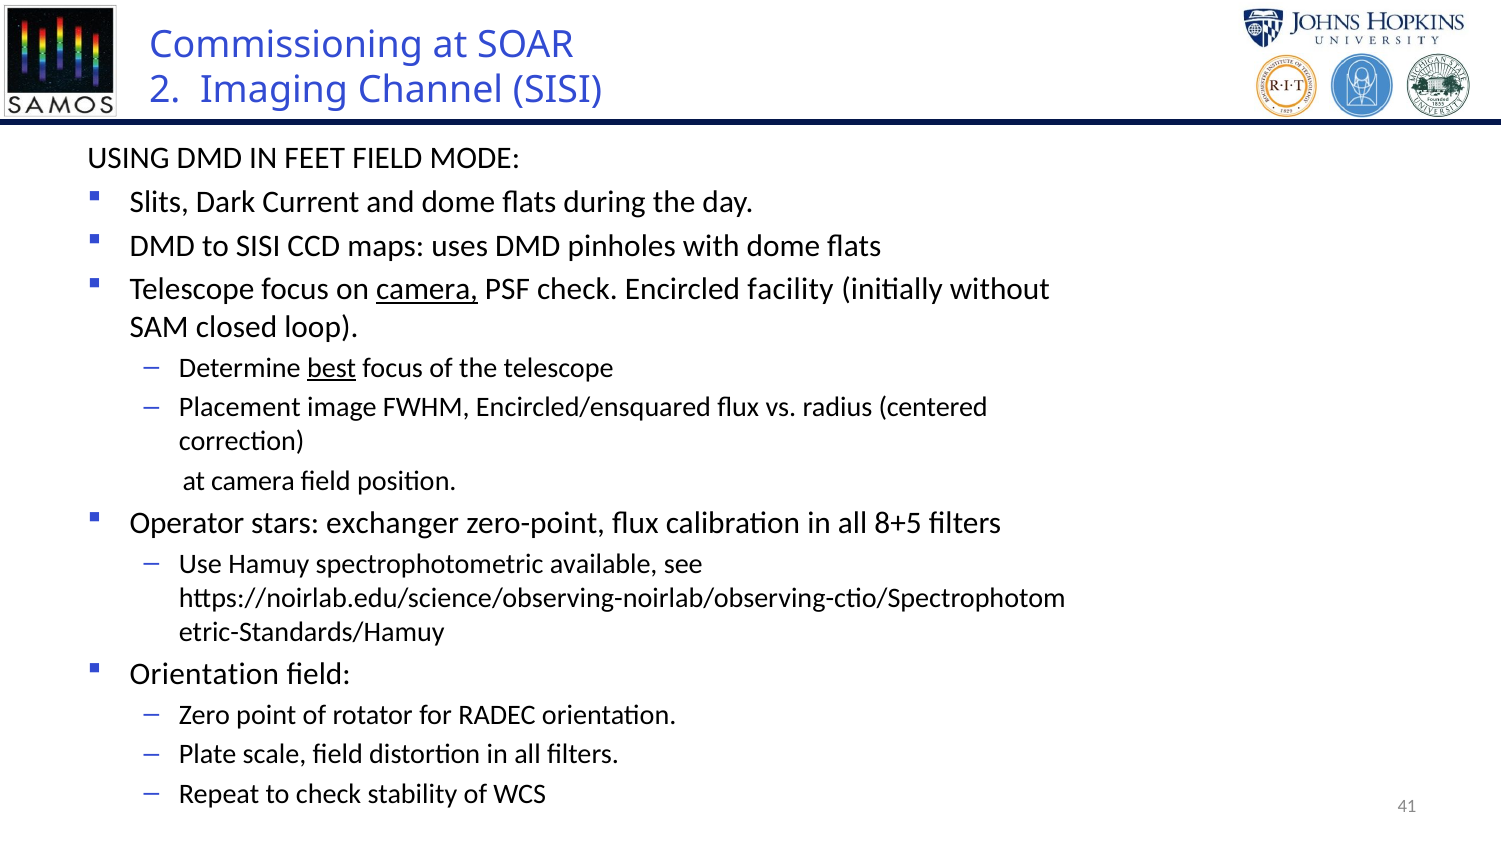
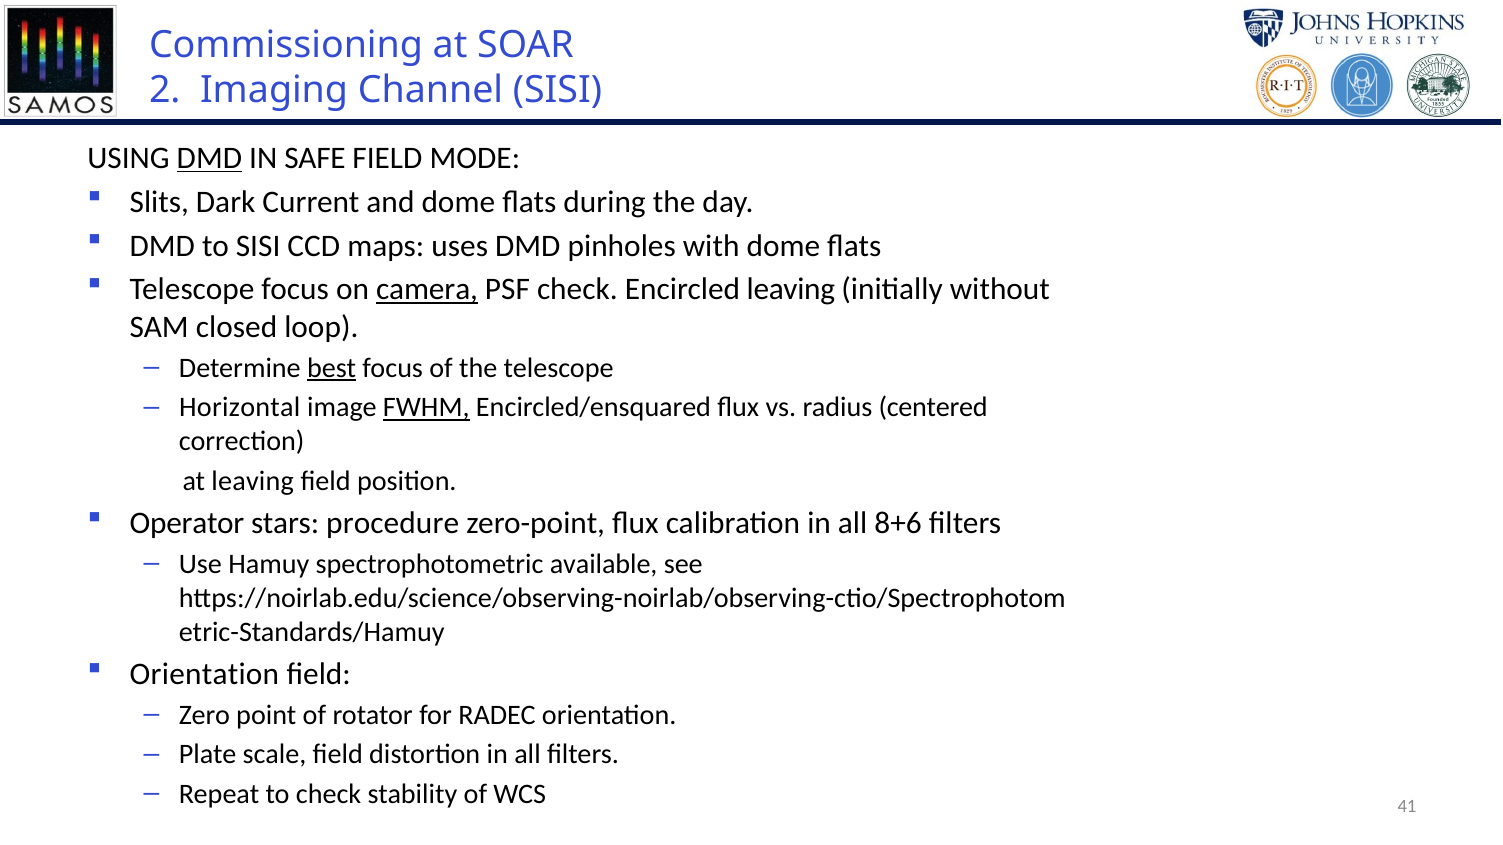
DMD at (209, 158) underline: none -> present
FEET: FEET -> SAFE
Encircled facility: facility -> leaving
Placement: Placement -> Horizontal
FWHM underline: none -> present
at camera: camera -> leaving
exchanger: exchanger -> procedure
8+5: 8+5 -> 8+6
